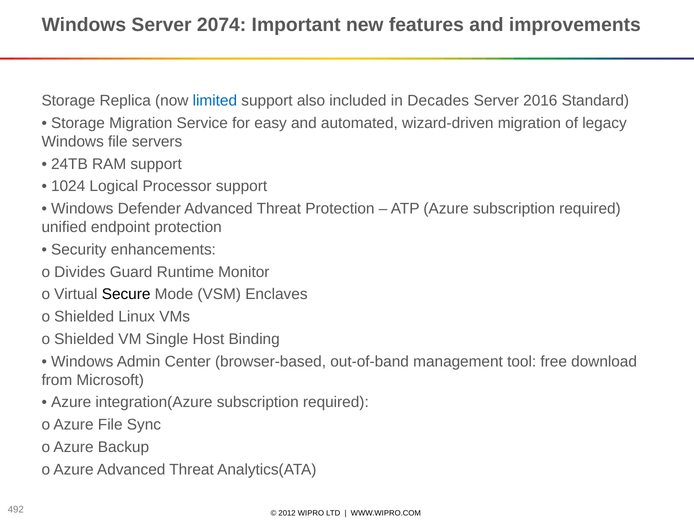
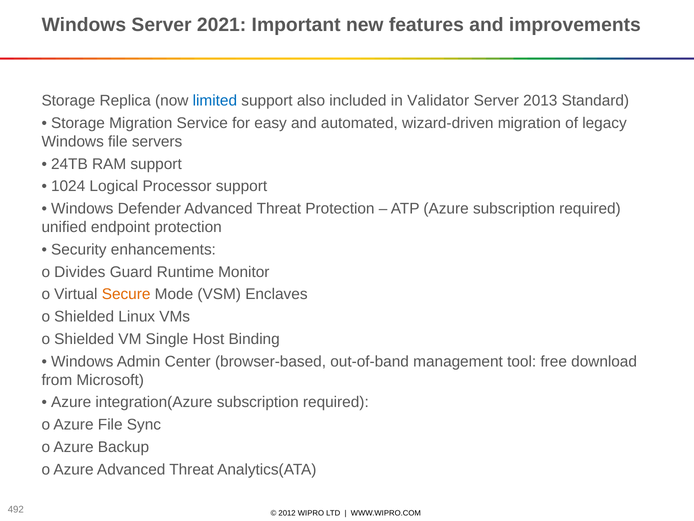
2074: 2074 -> 2021
Decades: Decades -> Validator
2016: 2016 -> 2013
Secure colour: black -> orange
